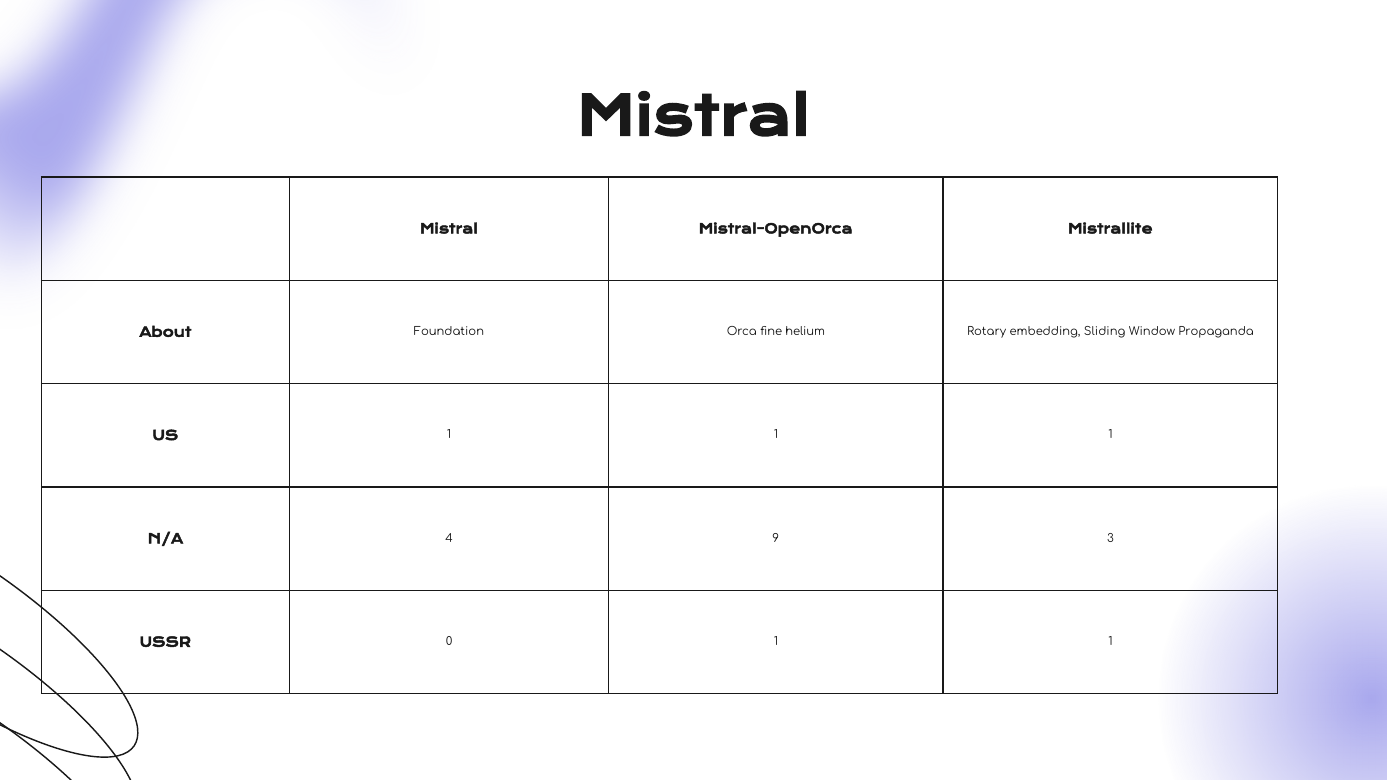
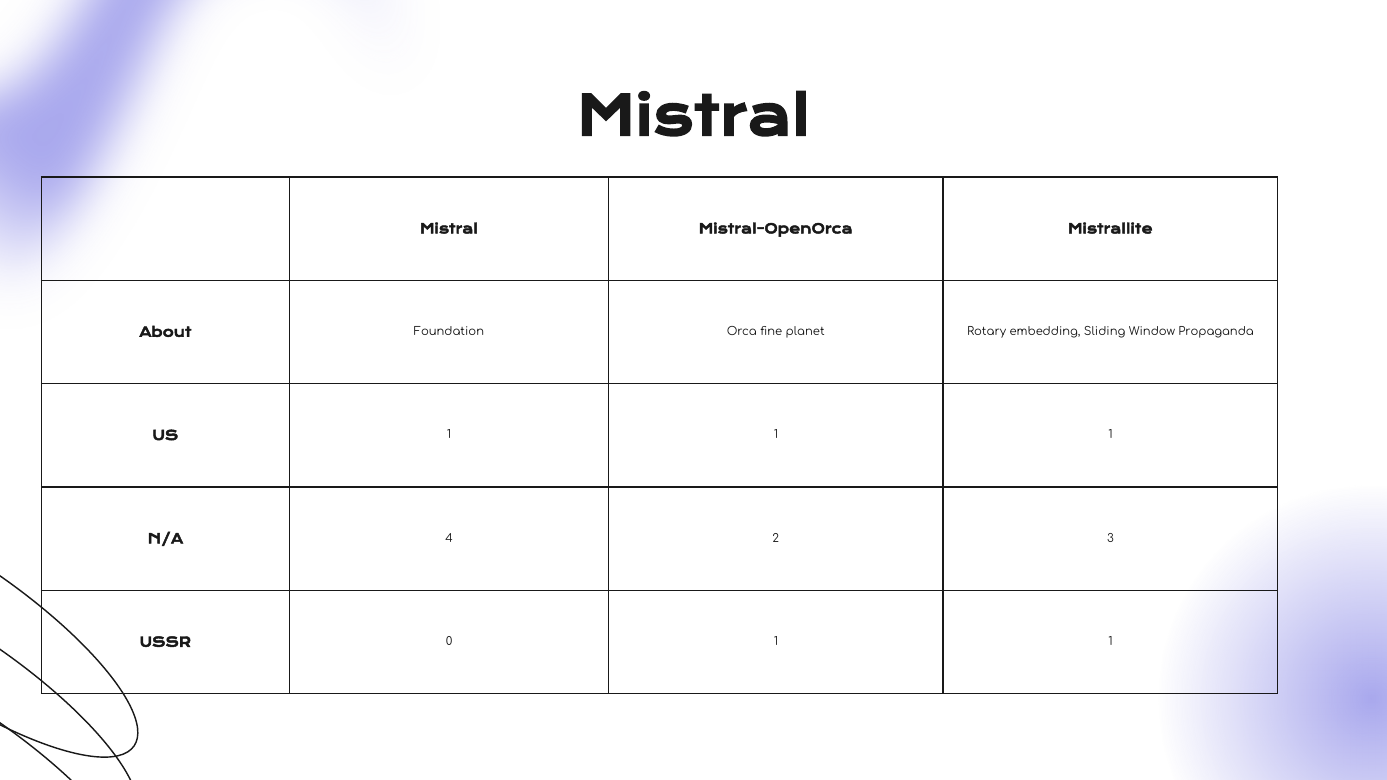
helium: helium -> planet
9: 9 -> 2
